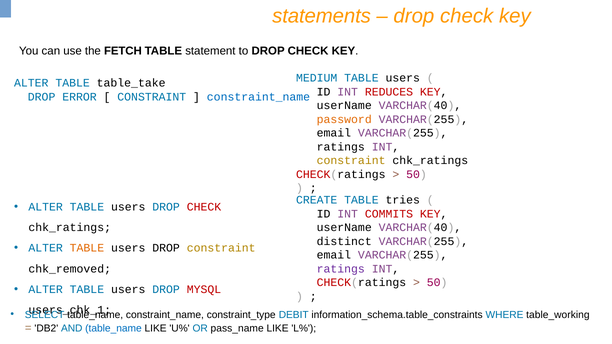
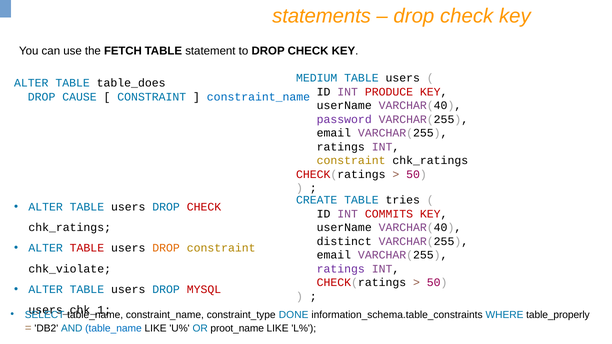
table_take: table_take -> table_does
REDUCES: REDUCES -> PRODUCE
ERROR: ERROR -> CAUSE
password colour: orange -> purple
TABLE at (87, 248) colour: orange -> red
DROP at (166, 248) colour: black -> orange
chk_removed: chk_removed -> chk_violate
DEBIT: DEBIT -> DONE
table_working: table_working -> table_properly
pass_name: pass_name -> proot_name
